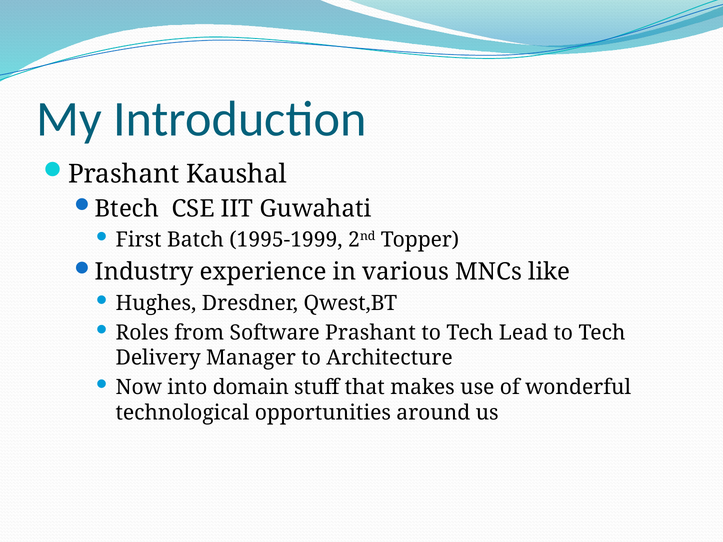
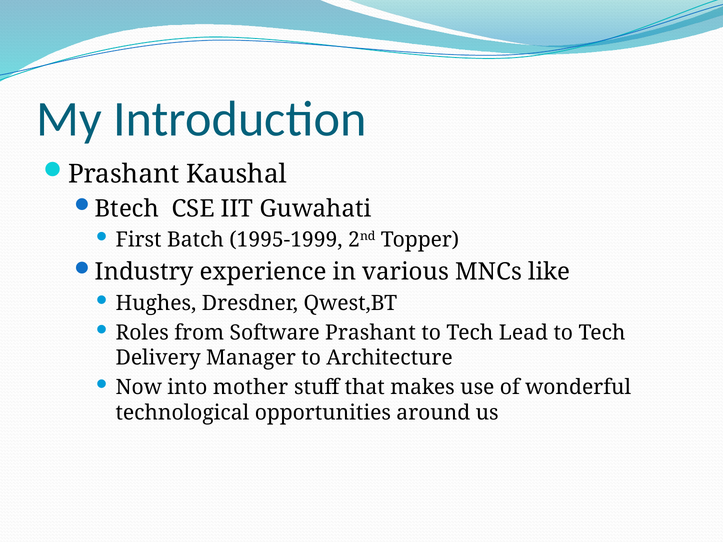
domain: domain -> mother
